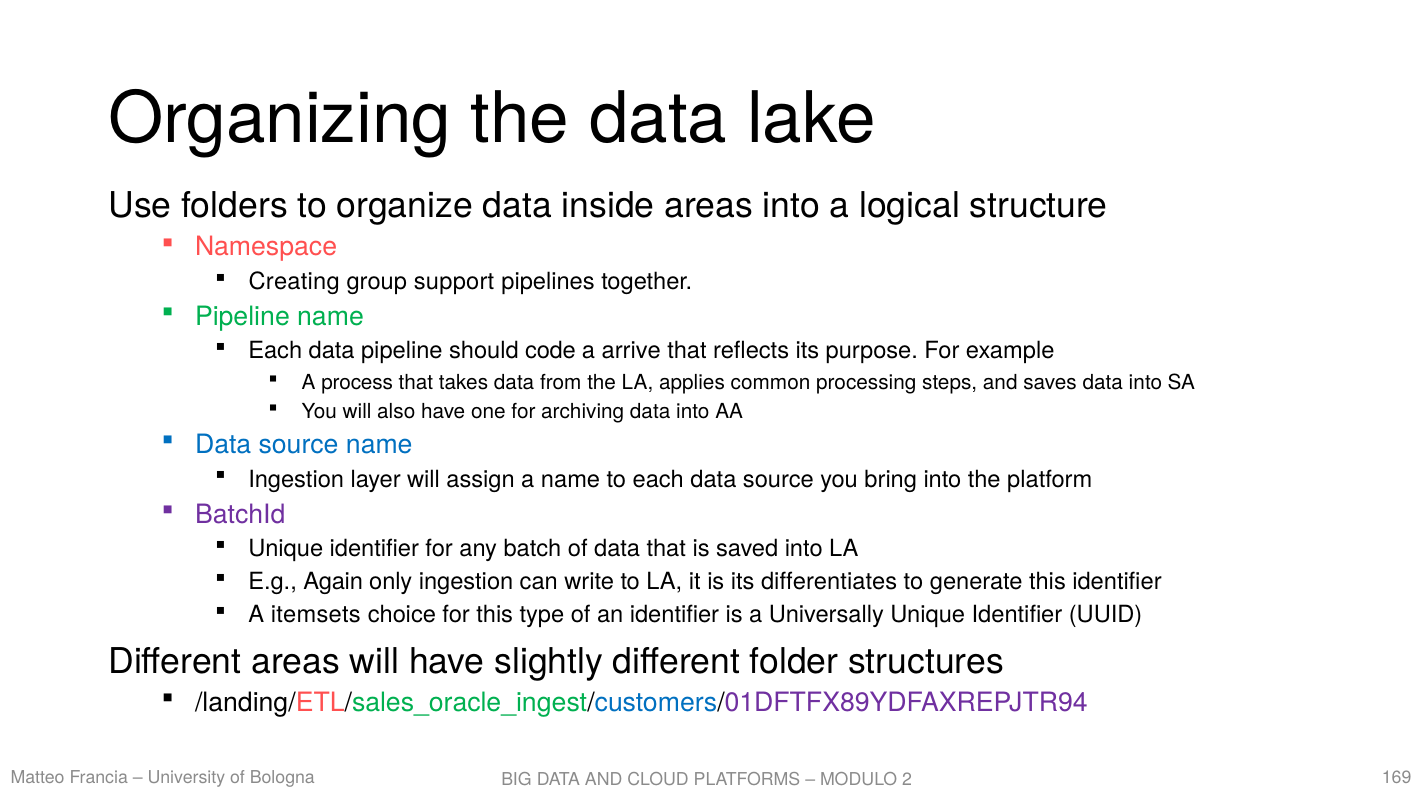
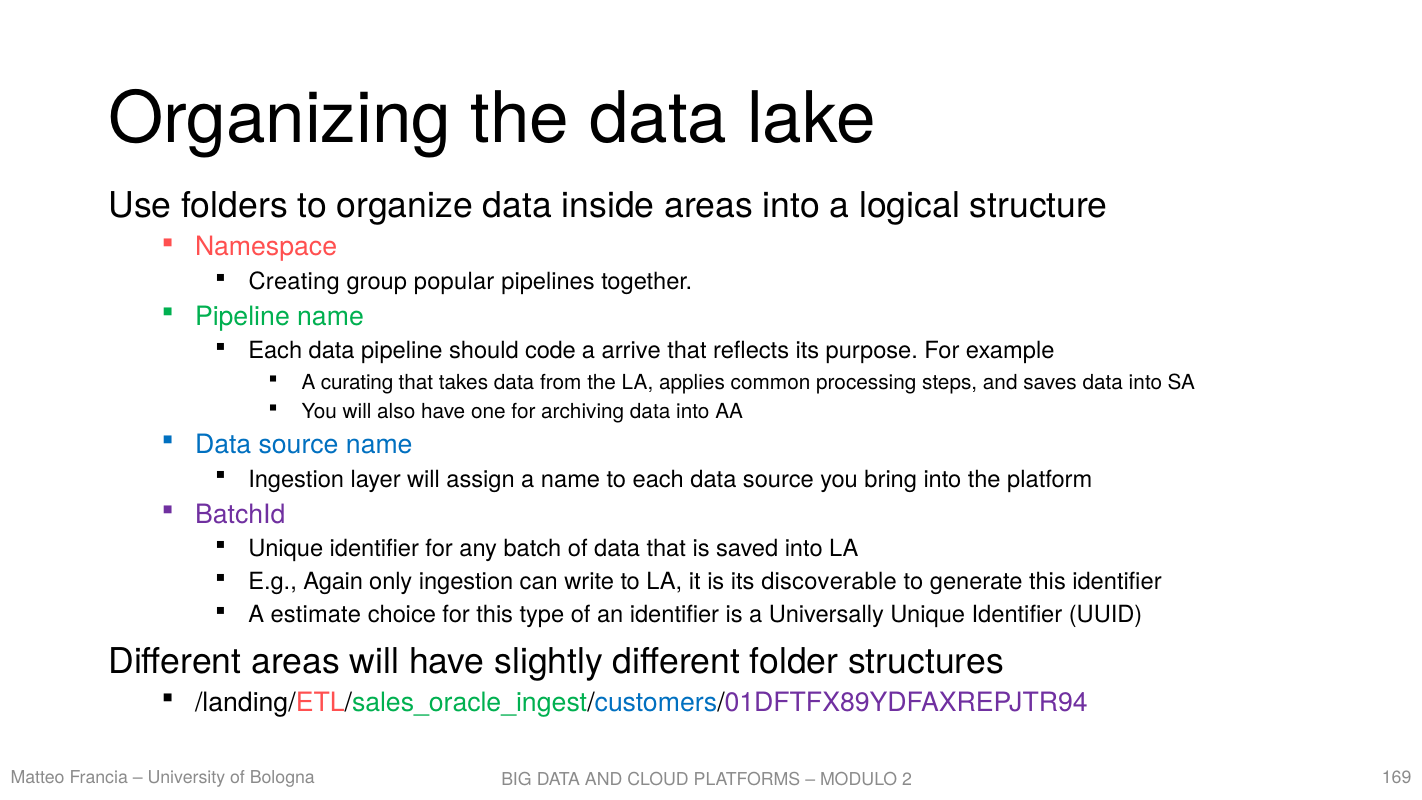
support: support -> popular
process: process -> curating
differentiates: differentiates -> discoverable
itemsets: itemsets -> estimate
